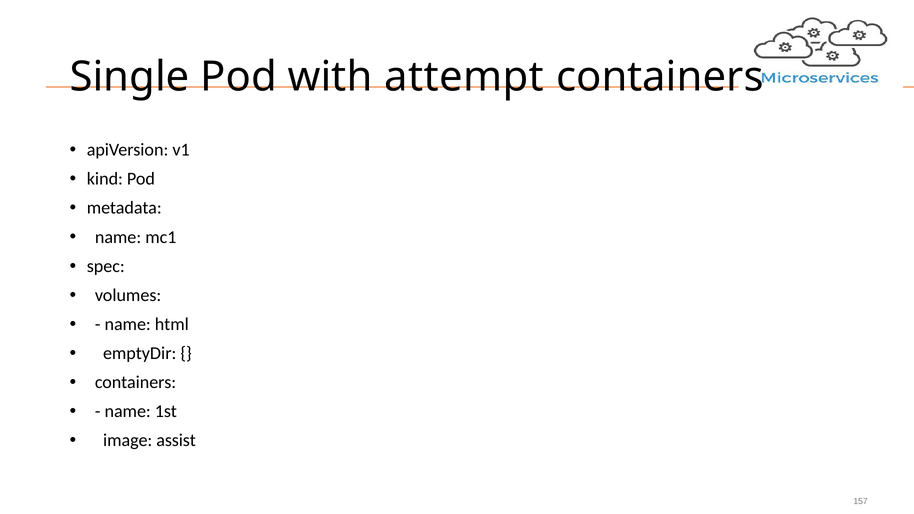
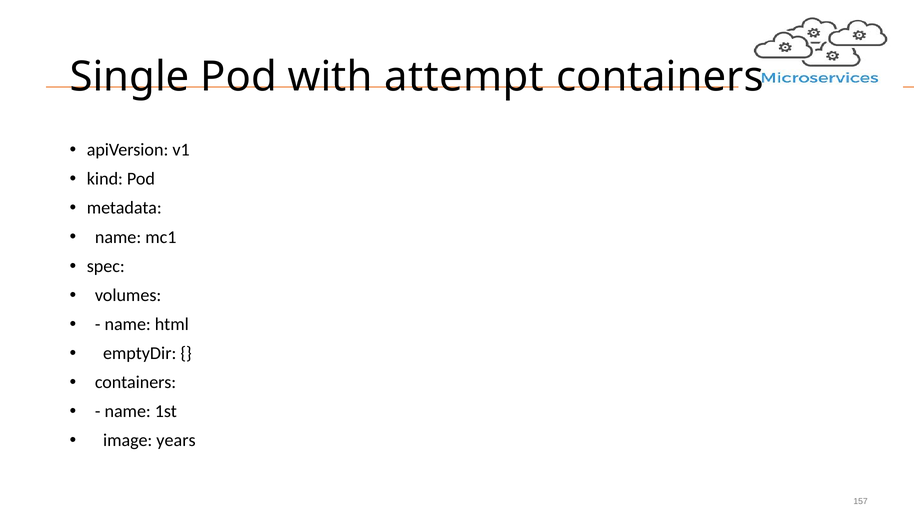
assist: assist -> years
